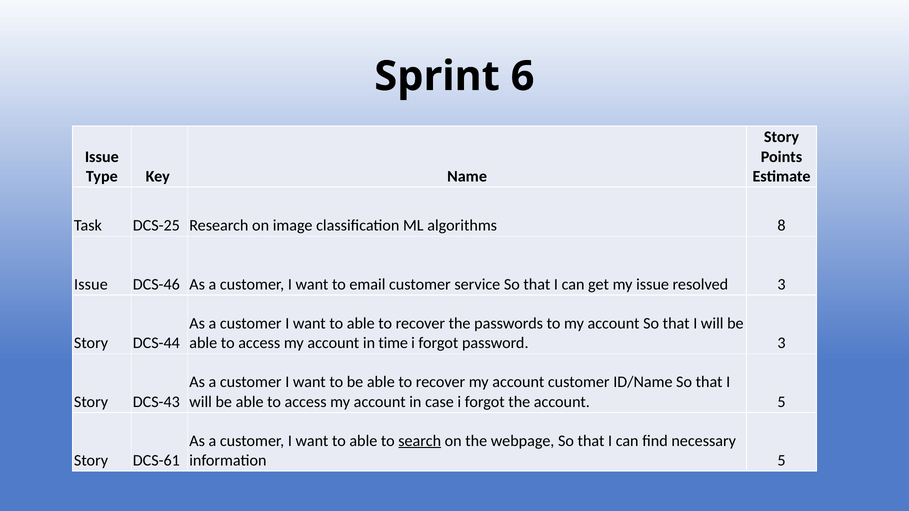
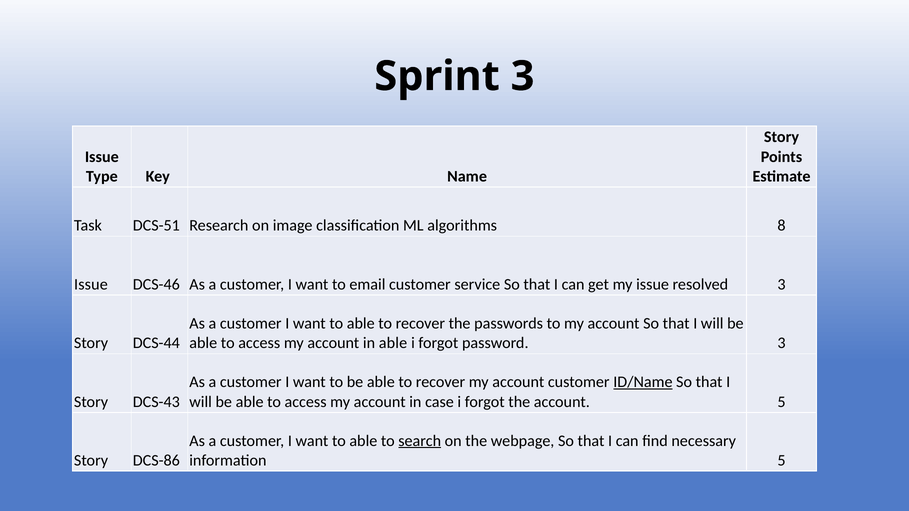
Sprint 6: 6 -> 3
DCS-25: DCS-25 -> DCS-51
in time: time -> able
ID/Name underline: none -> present
DCS-61: DCS-61 -> DCS-86
